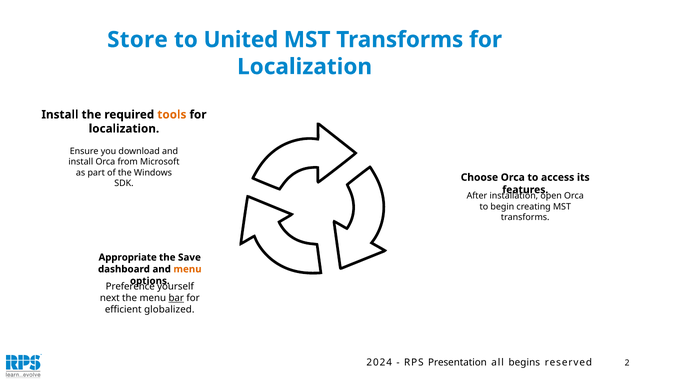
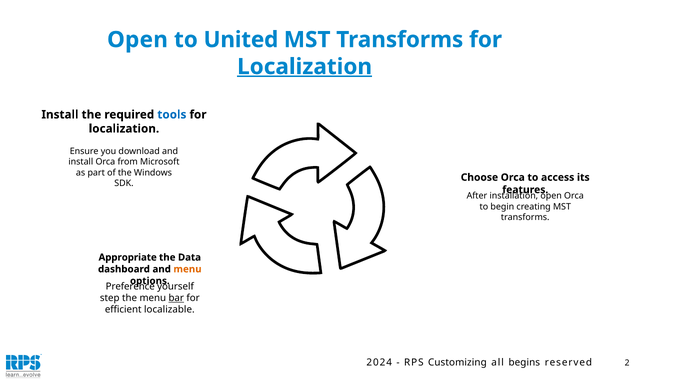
Store at (137, 40): Store -> Open
Localization at (305, 67) underline: none -> present
tools colour: orange -> blue
Save: Save -> Data
next: next -> step
globalized: globalized -> localizable
Presentation: Presentation -> Customizing
